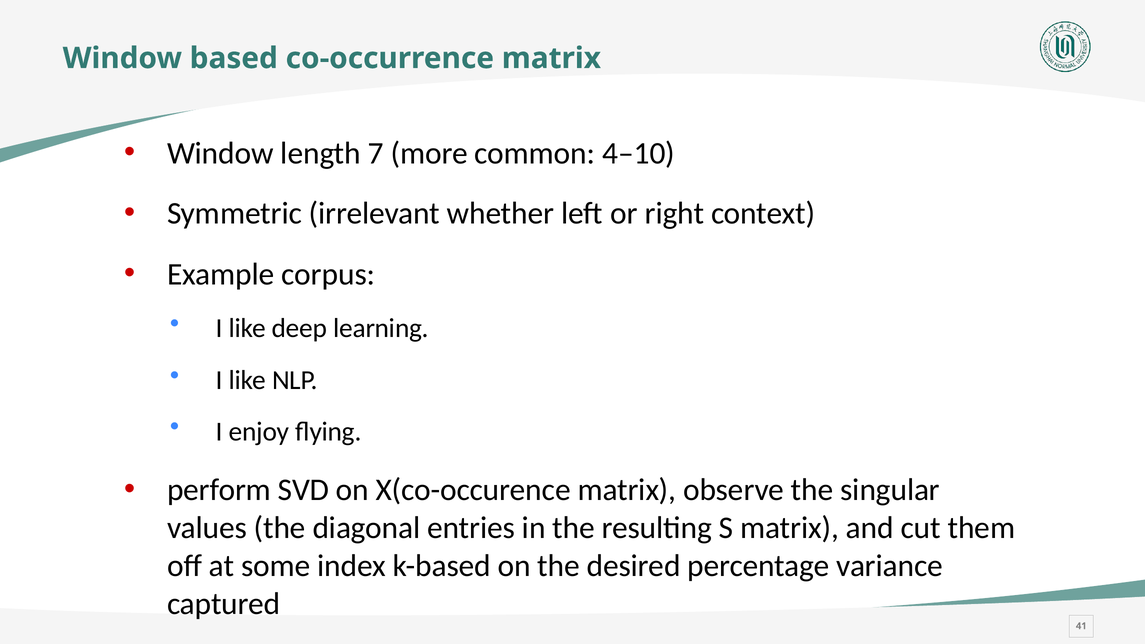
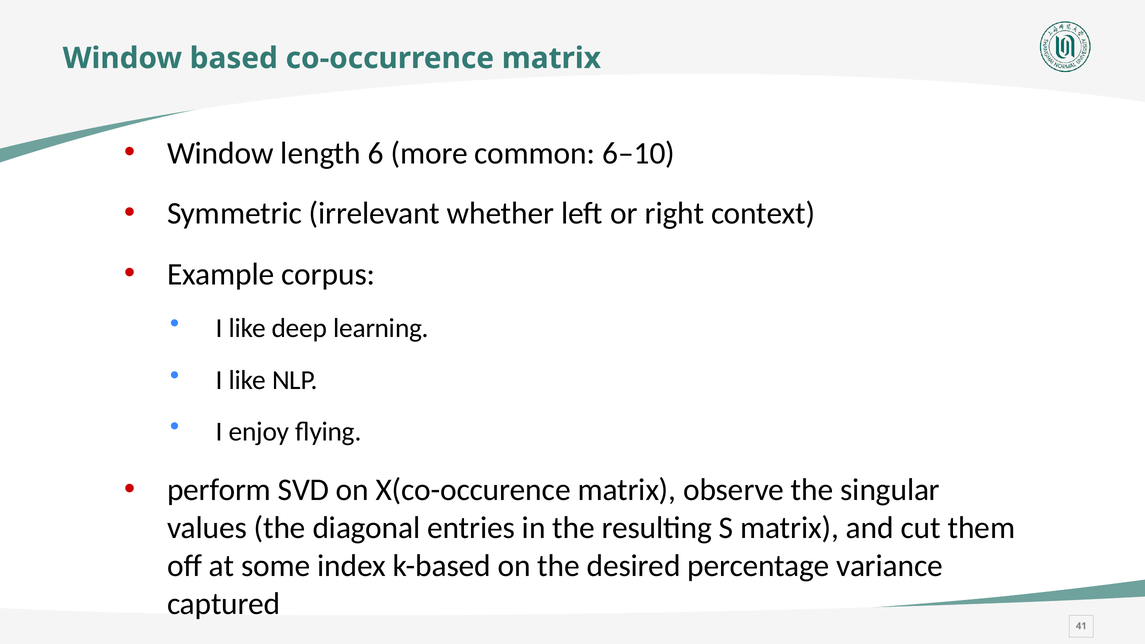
7: 7 -> 6
4–10: 4–10 -> 6–10
